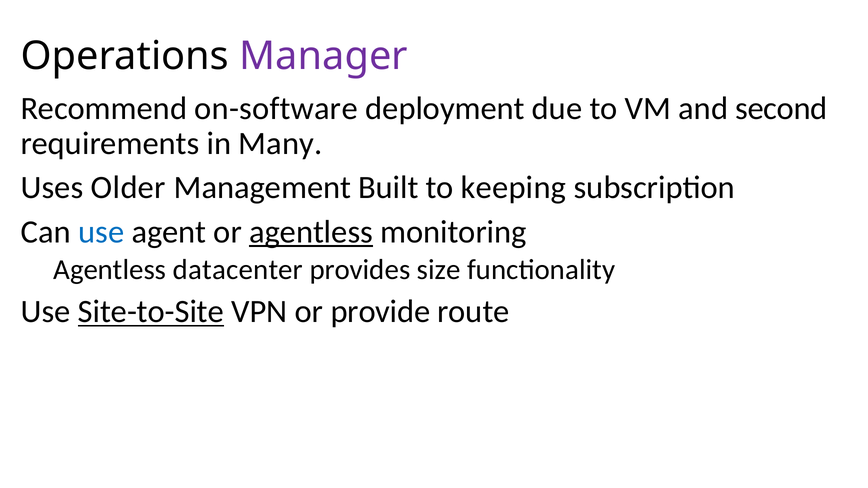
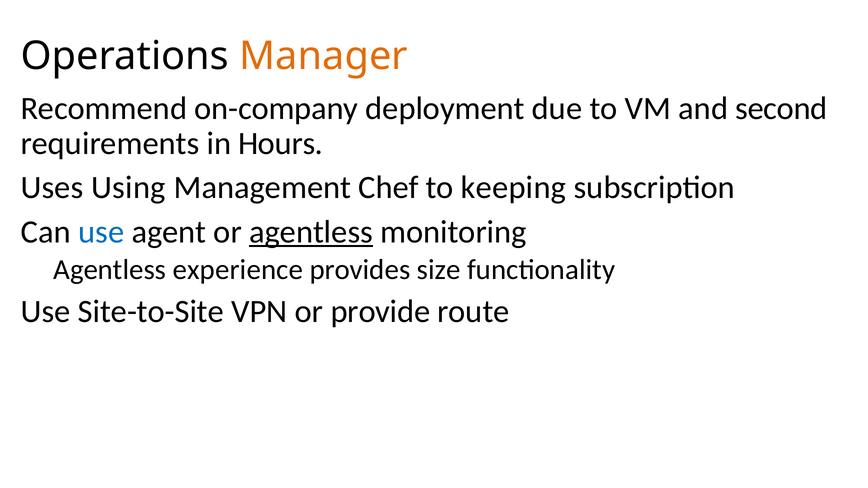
Manager colour: purple -> orange
on-software: on-software -> on-company
Many: Many -> Hours
Older: Older -> Using
Built: Built -> Chef
datacenter: datacenter -> experience
Site-to-Site underline: present -> none
